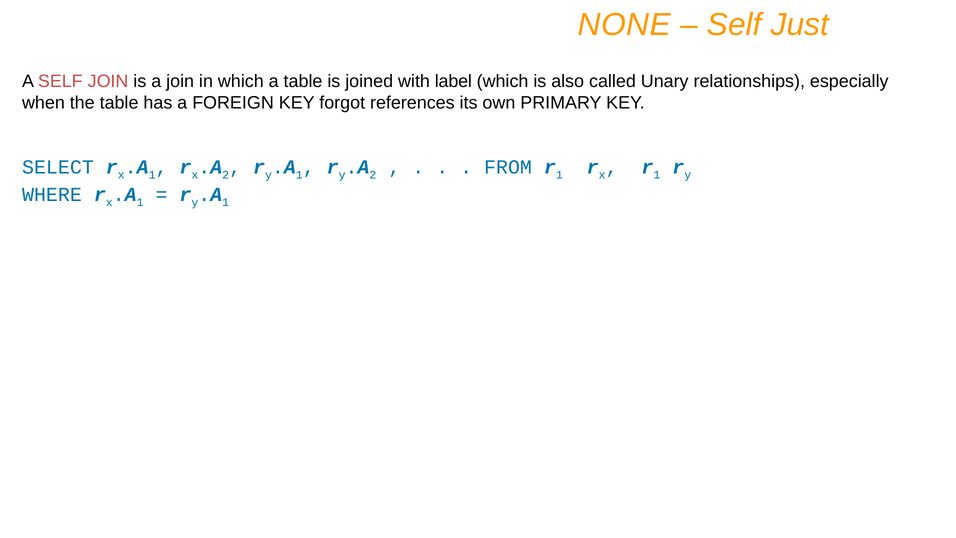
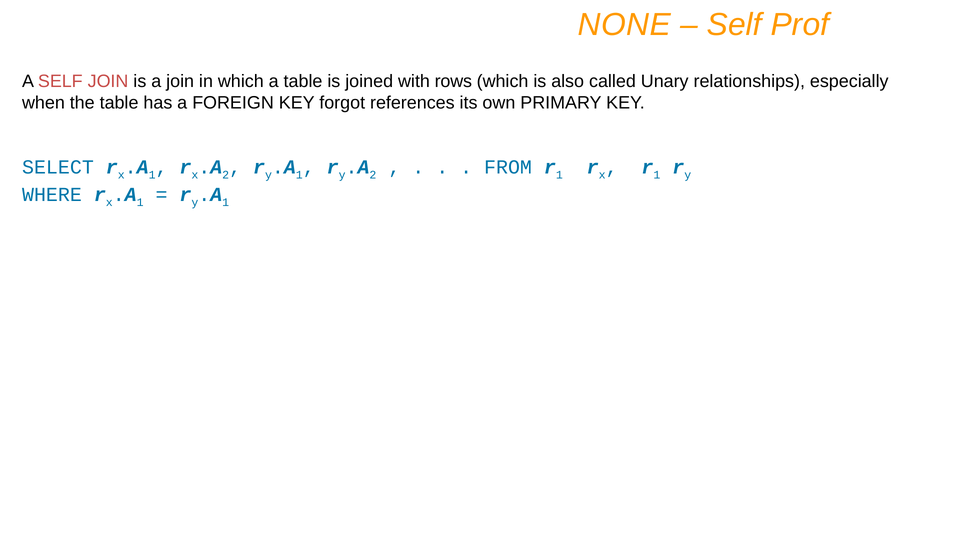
Just: Just -> Prof
label: label -> rows
